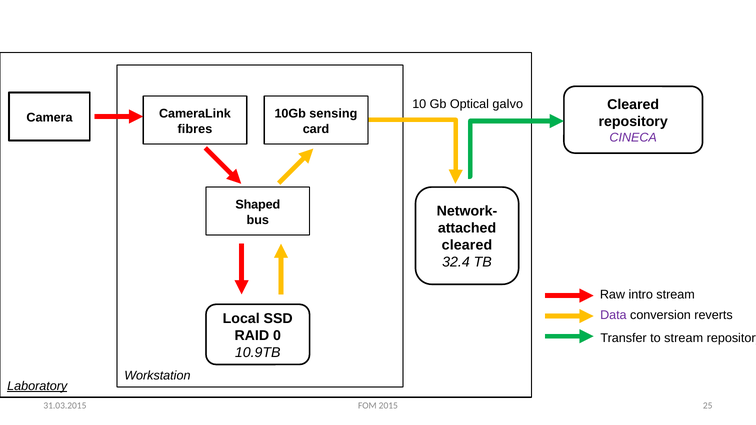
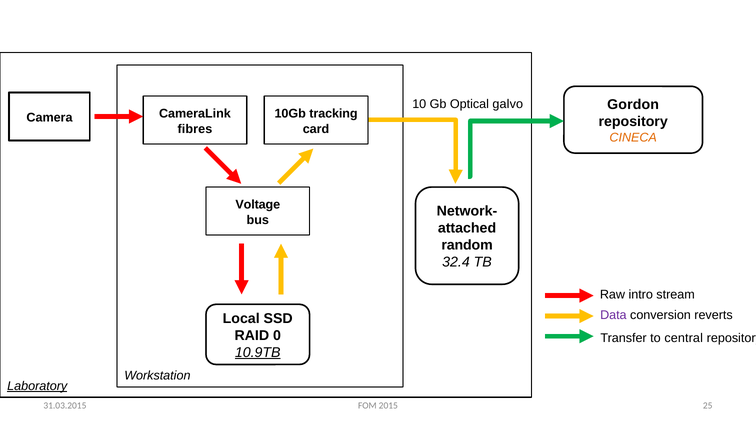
Cleared at (633, 105): Cleared -> Gordon
sensing: sensing -> tracking
CINECA colour: purple -> orange
Shaped: Shaped -> Voltage
cleared at (467, 245): cleared -> random
to stream: stream -> central
10.9TB underline: none -> present
